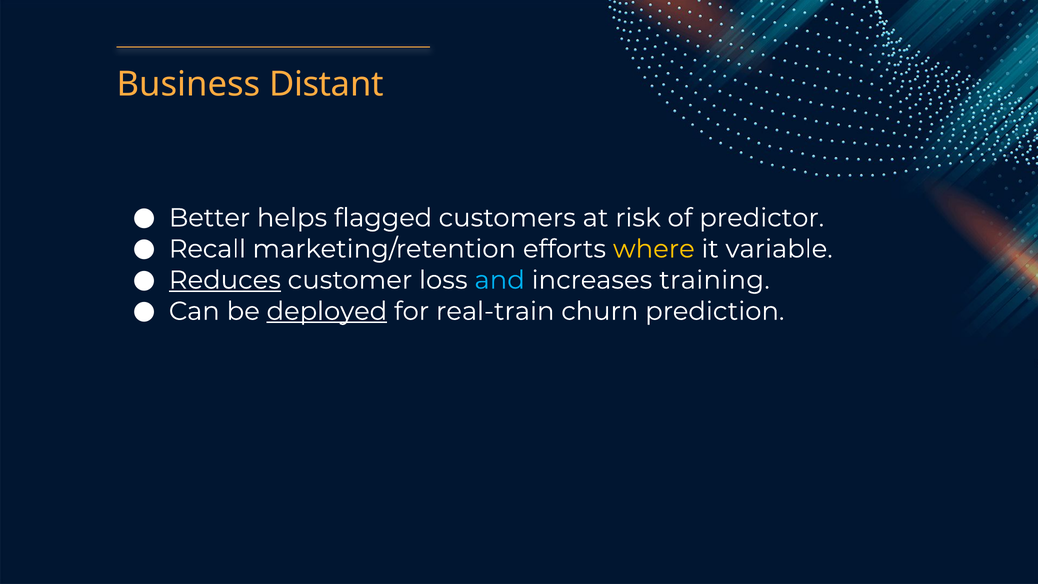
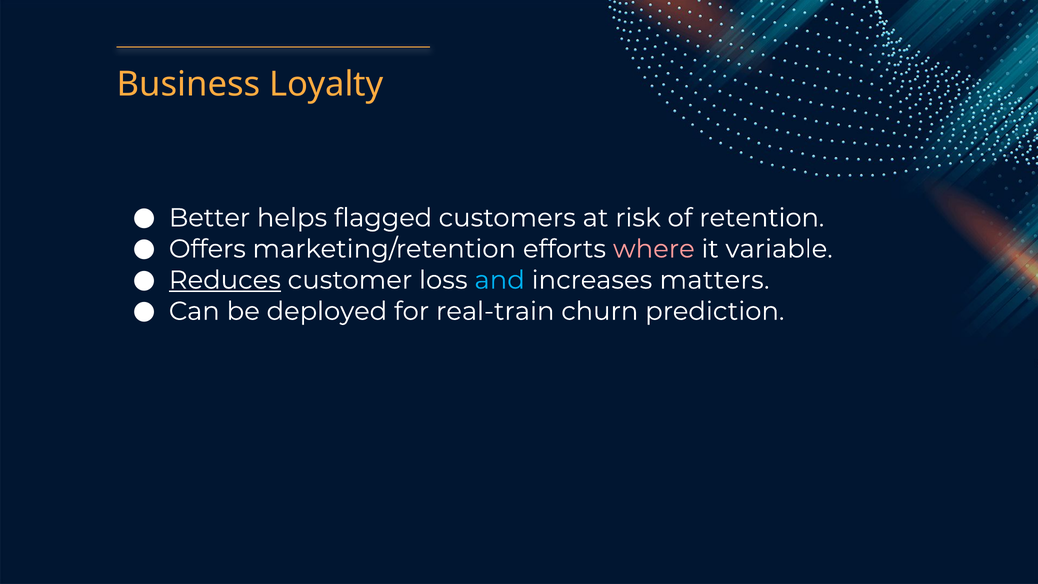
Distant: Distant -> Loyalty
predictor: predictor -> retention
Recall: Recall -> Offers
where colour: yellow -> pink
training: training -> matters
deployed underline: present -> none
